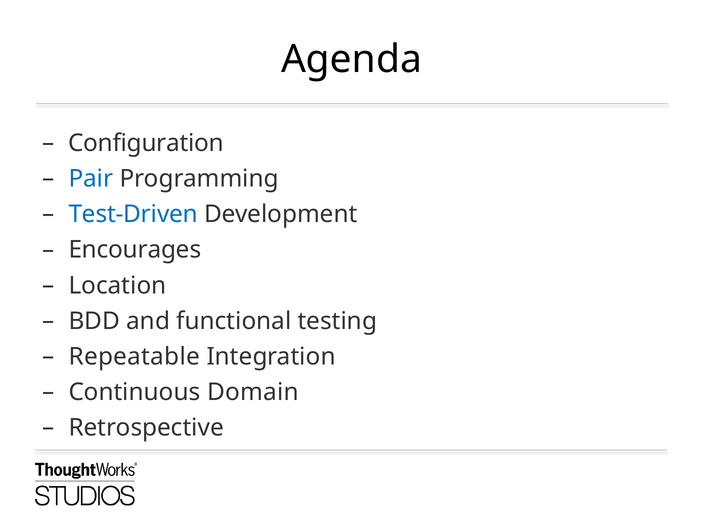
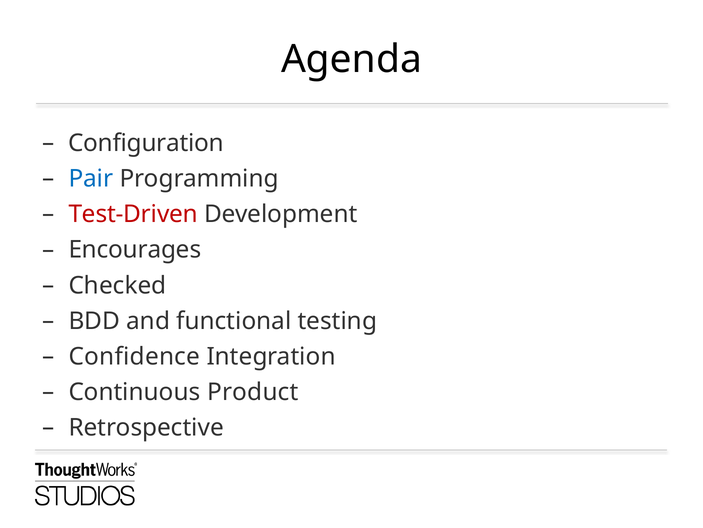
Test-Driven colour: blue -> red
Location: Location -> Checked
Repeatable: Repeatable -> Confidence
Domain: Domain -> Product
